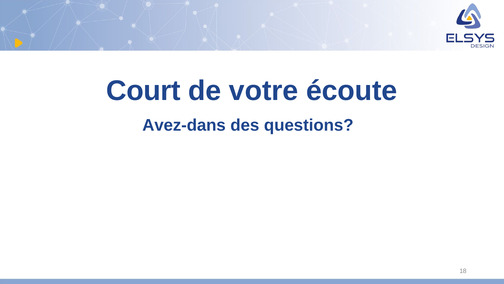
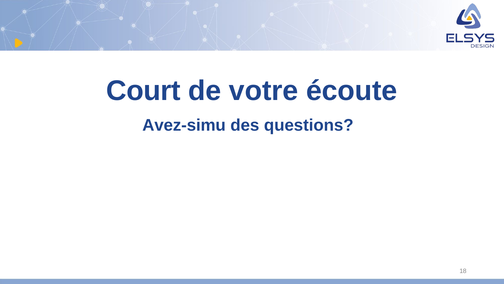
Avez-dans: Avez-dans -> Avez-simu
